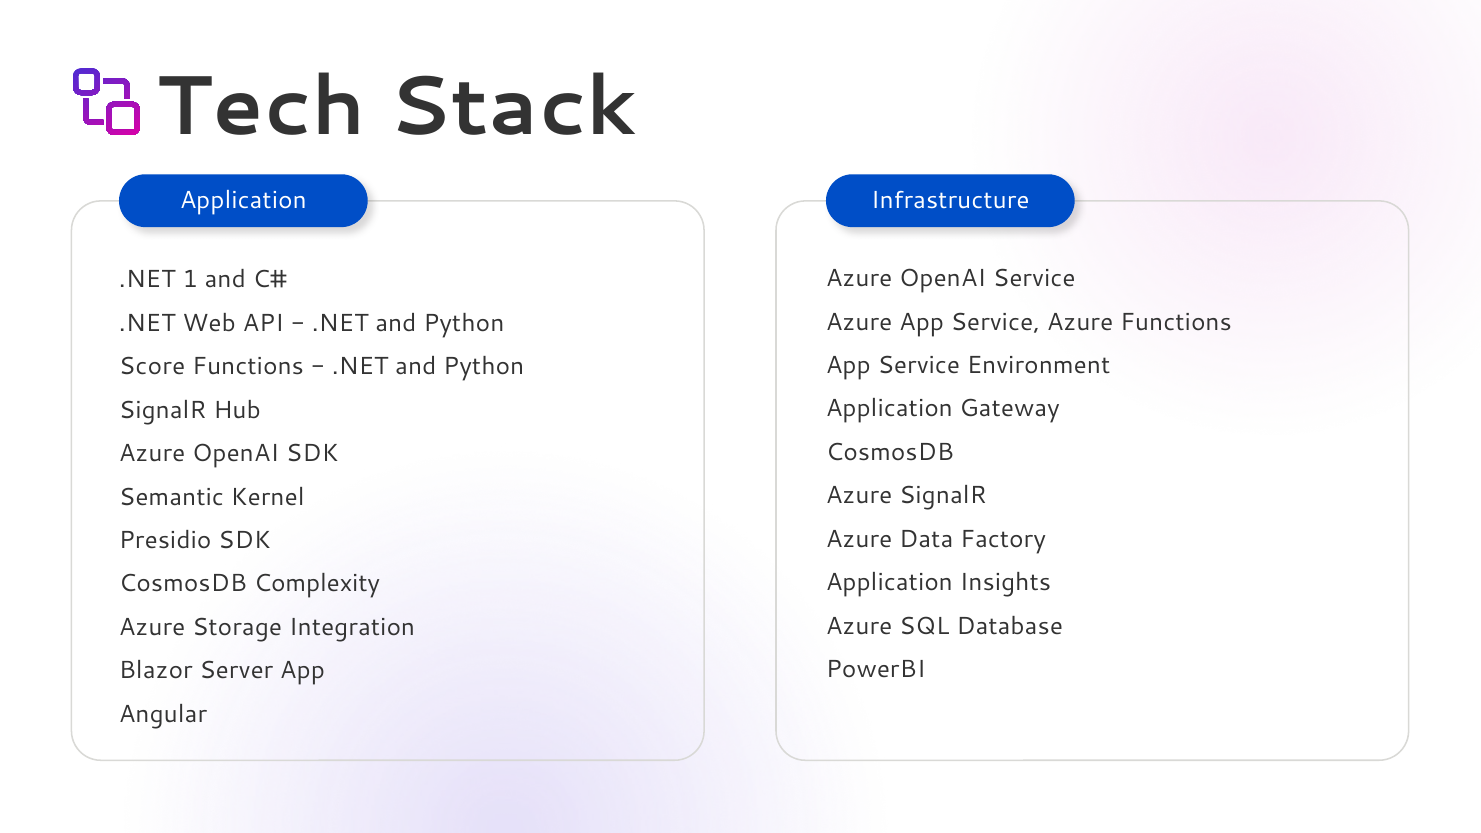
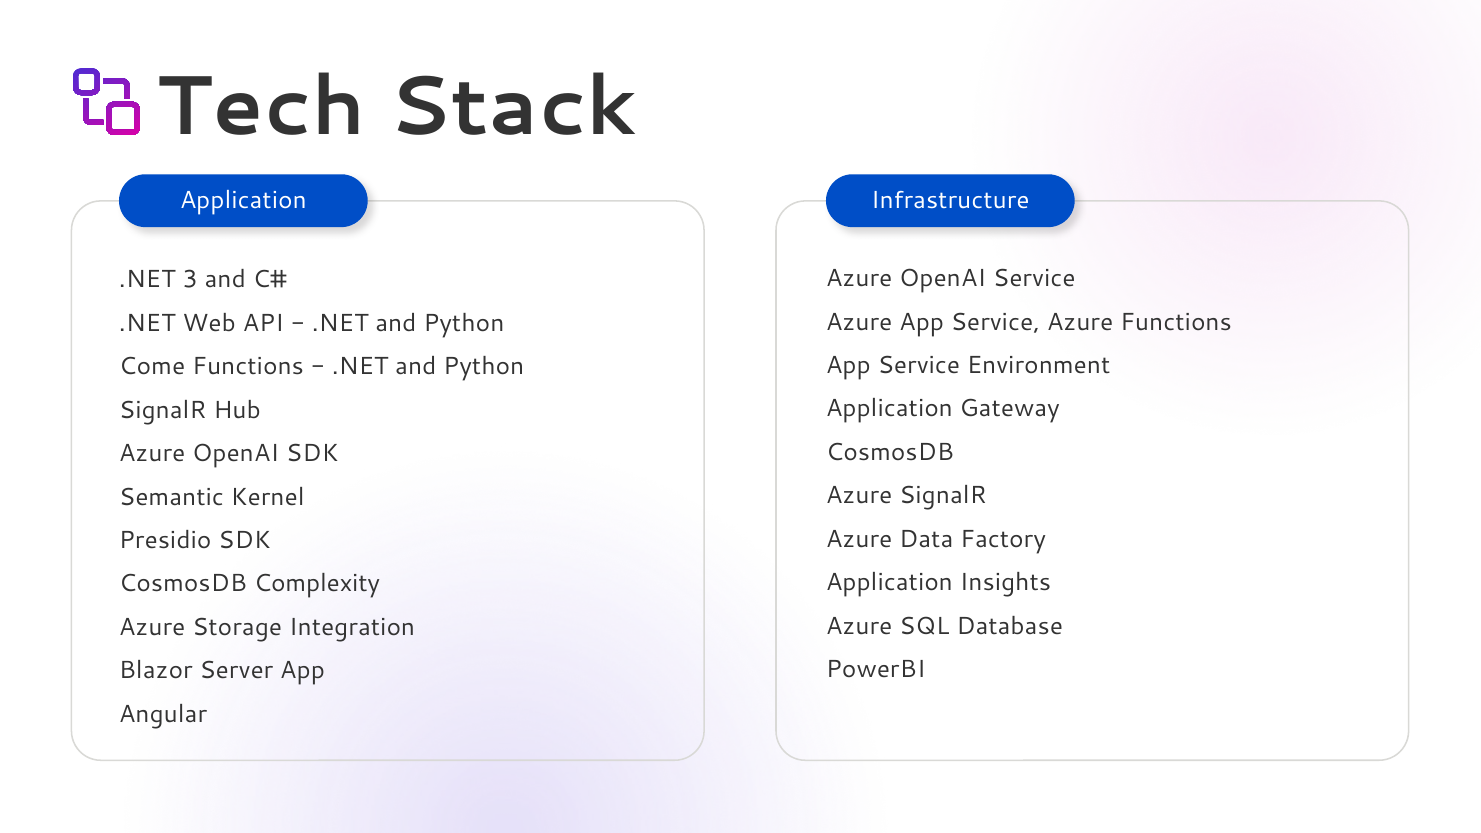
1: 1 -> 3
Score: Score -> Come
